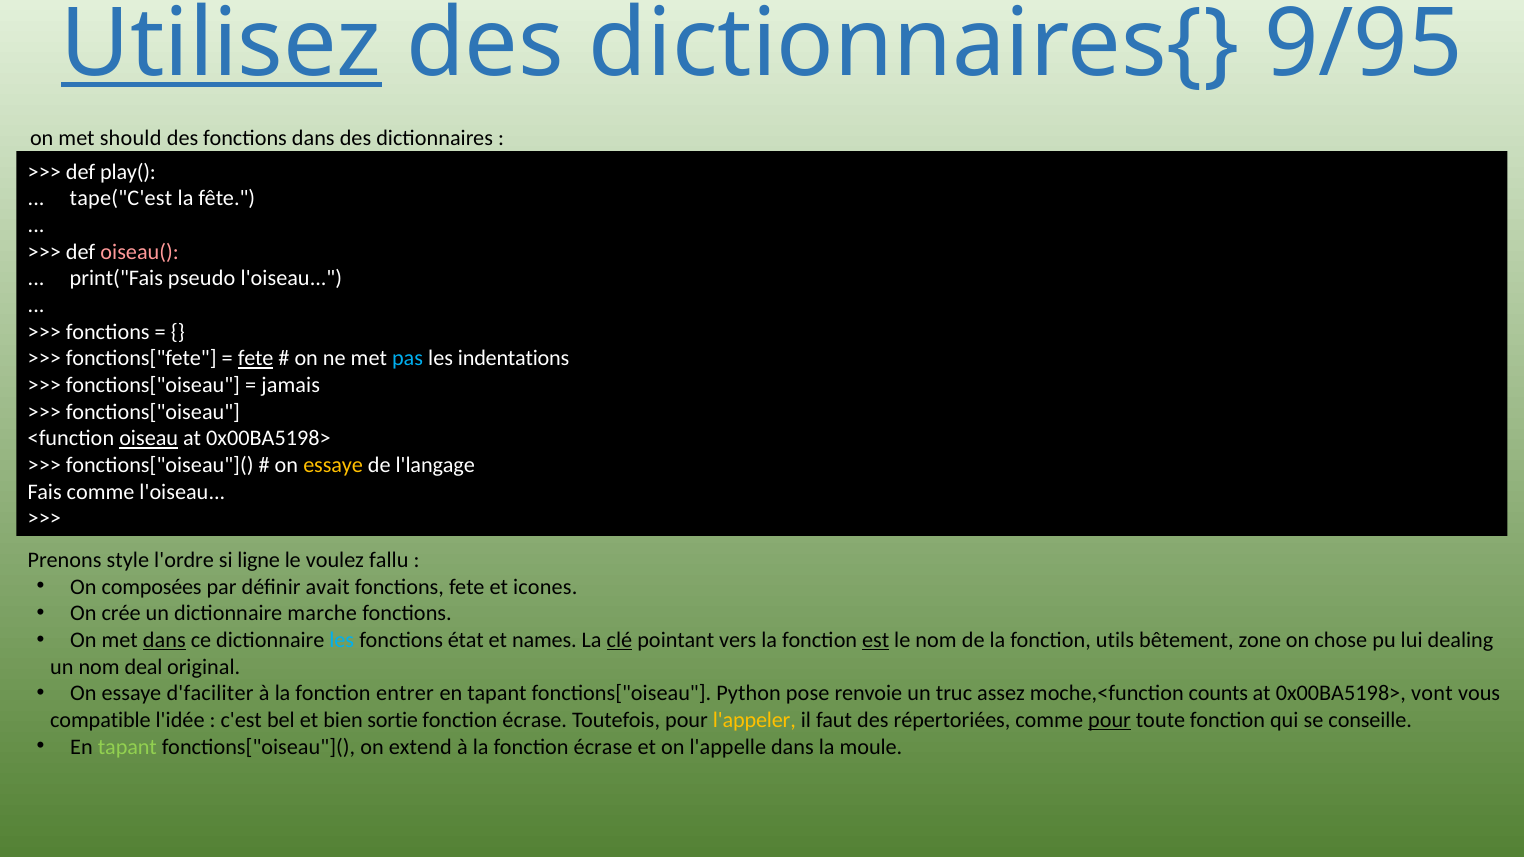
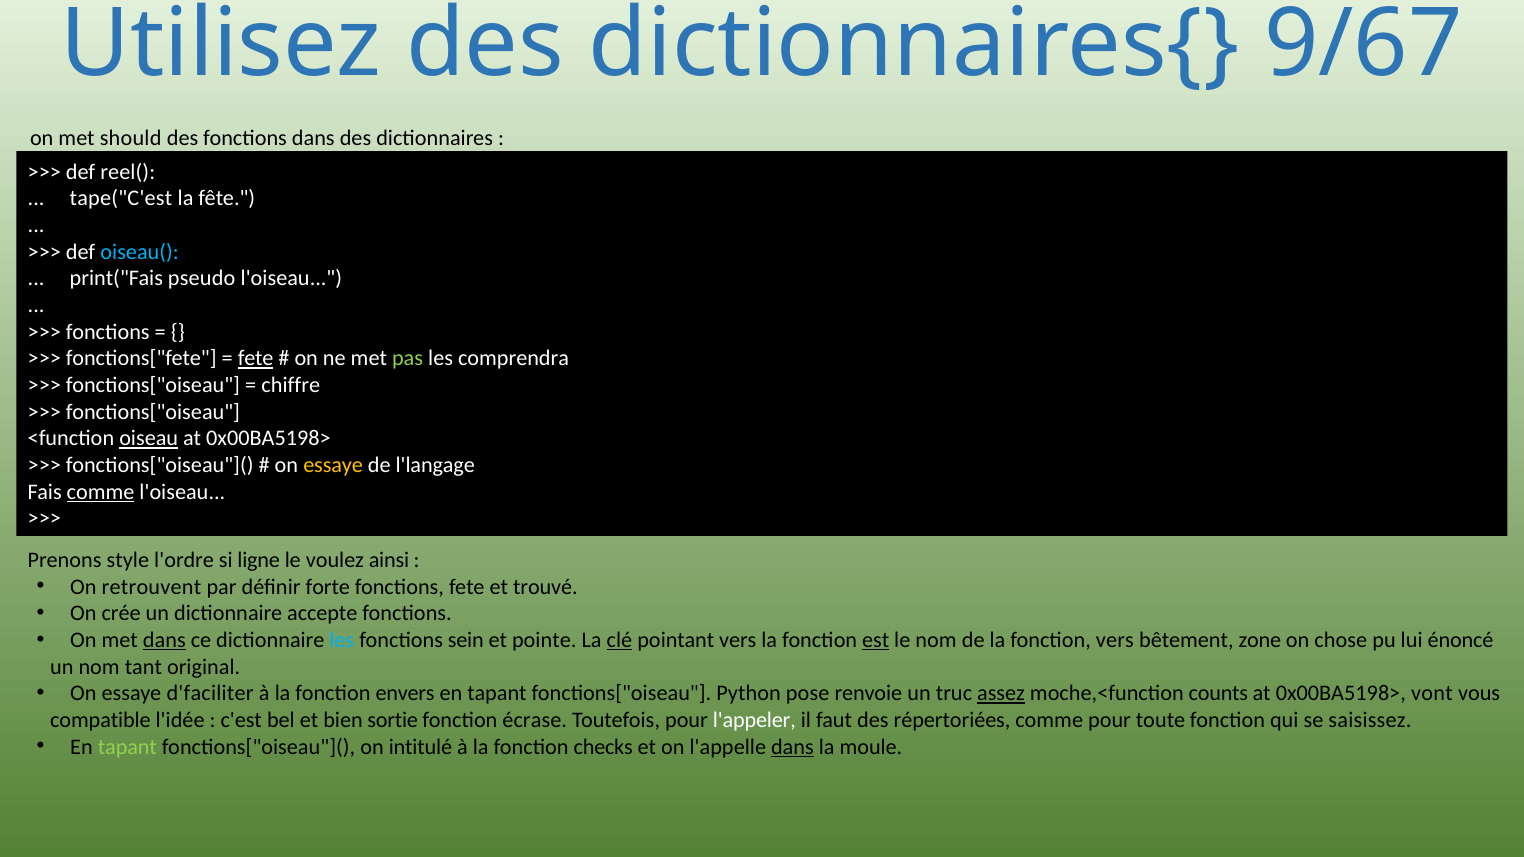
Utilisez underline: present -> none
9/95: 9/95 -> 9/67
play(: play( -> reel(
oiseau( colour: pink -> light blue
pas colour: light blue -> light green
indentations: indentations -> comprendra
jamais: jamais -> chiffre
comme at (101, 492) underline: none -> present
fallu: fallu -> ainsi
composées: composées -> retrouvent
avait: avait -> forte
icones: icones -> trouvé
marche: marche -> accepte
état: état -> sein
names: names -> pointe
fonction utils: utils -> vers
dealing: dealing -> énoncé
deal: deal -> tant
entrer: entrer -> envers
assez underline: none -> present
l'appeler colour: yellow -> white
pour at (1110, 720) underline: present -> none
conseille: conseille -> saisissez
extend: extend -> intitulé
la fonction écrase: écrase -> checks
dans at (792, 747) underline: none -> present
